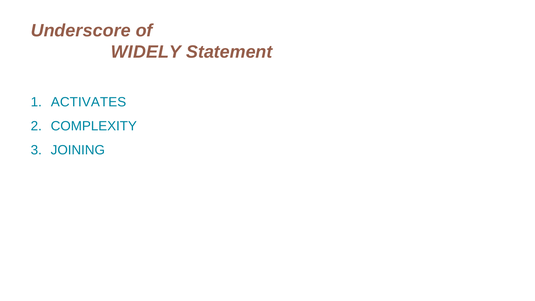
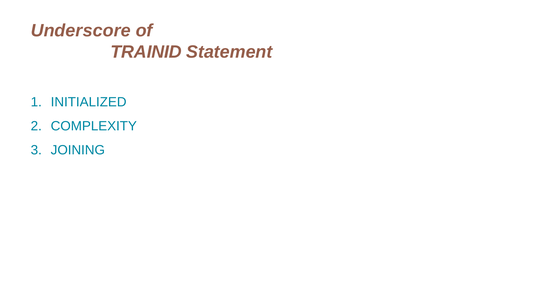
WIDELY: WIDELY -> TRAINID
ACTIVATES: ACTIVATES -> INITIALIZED
